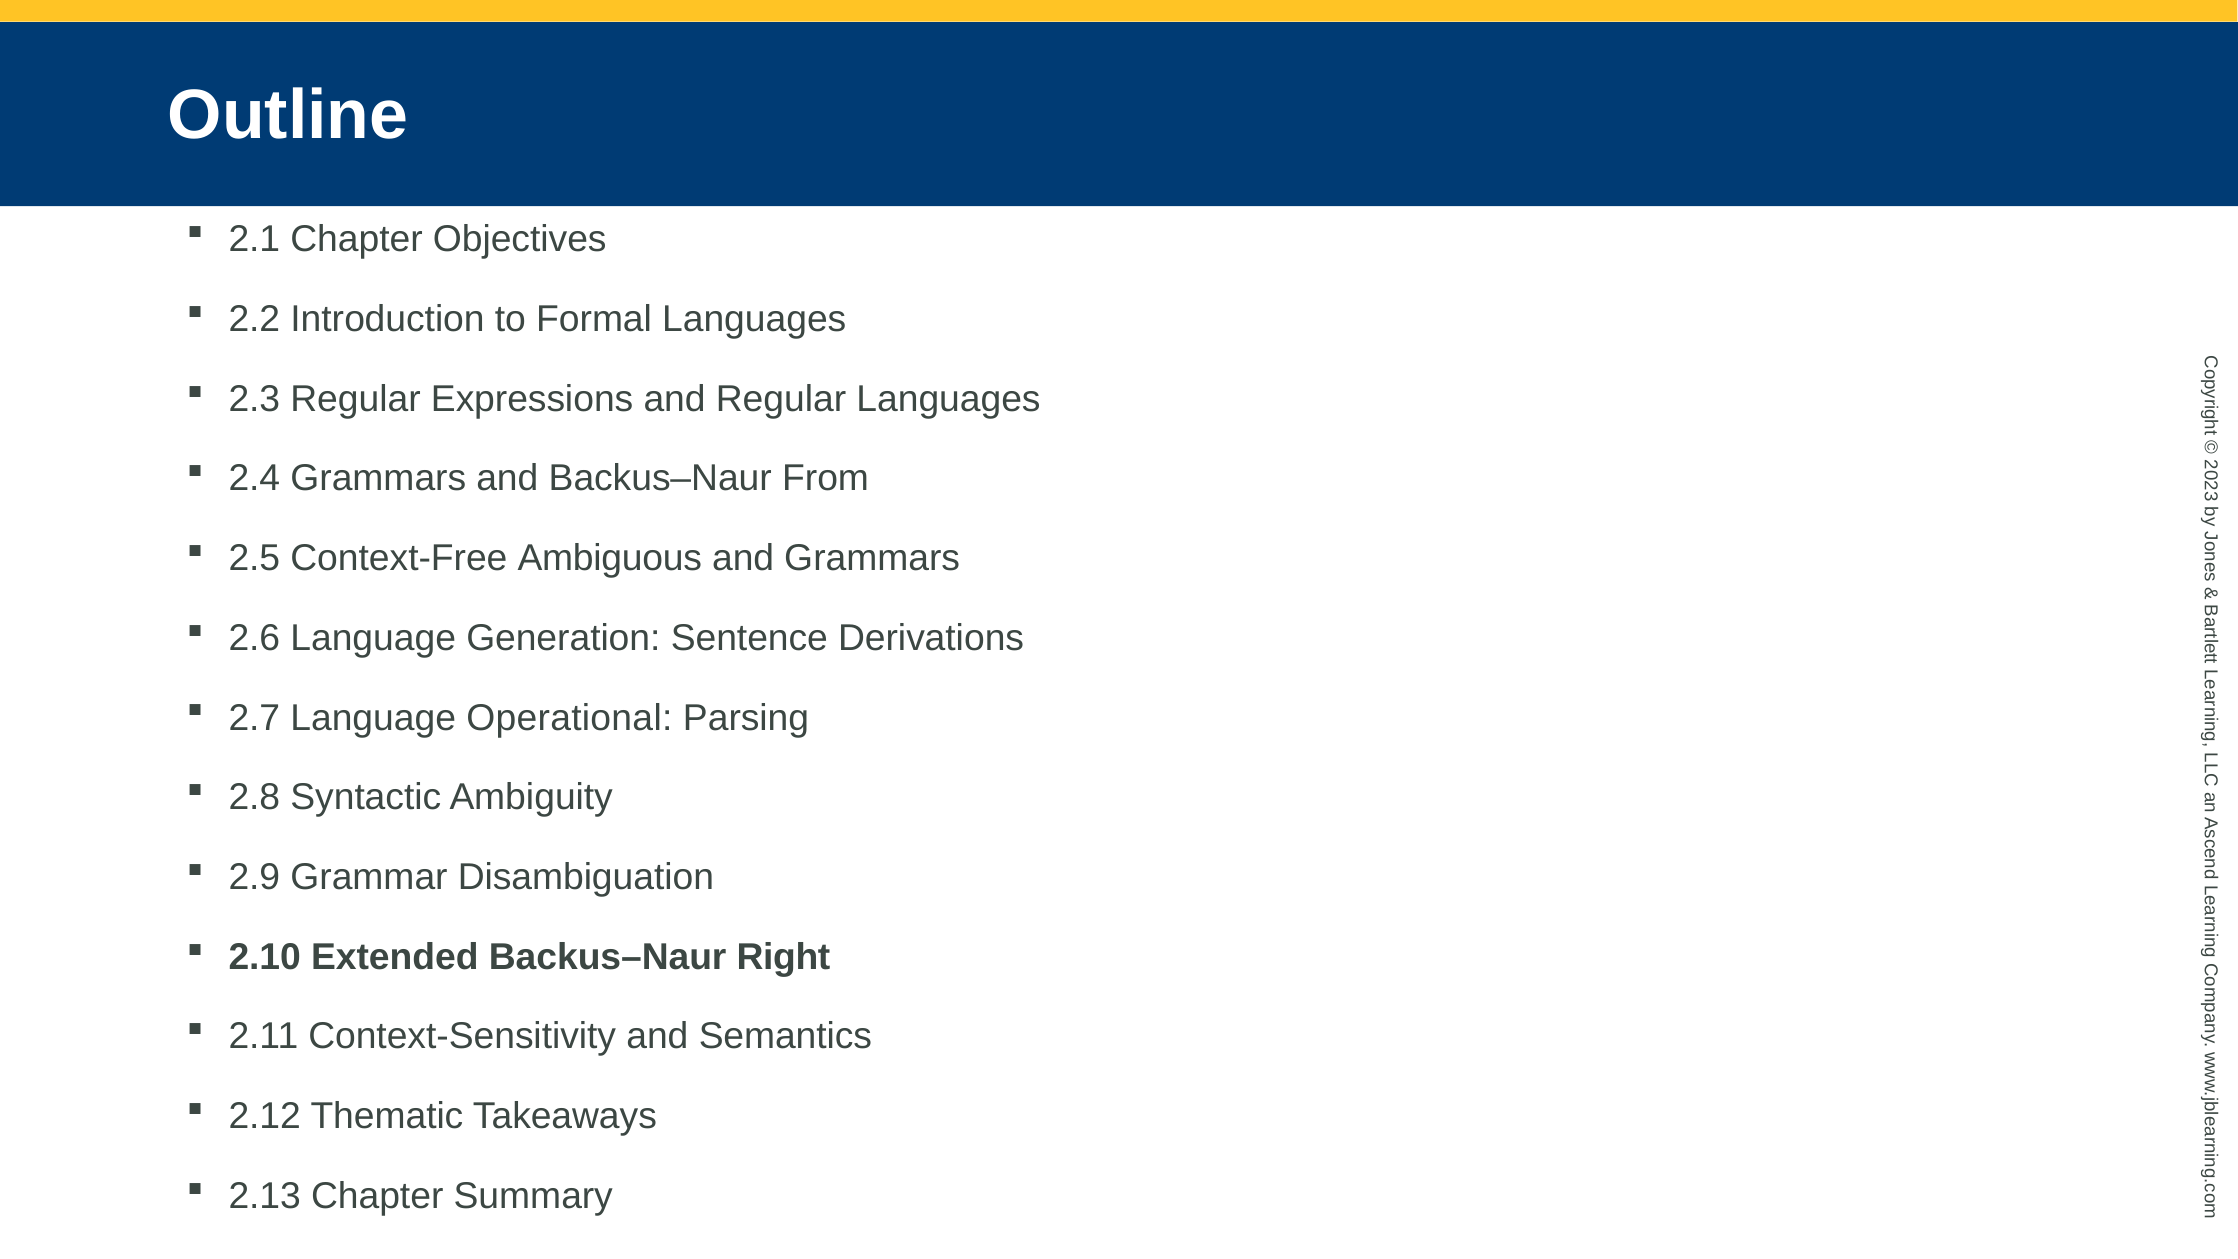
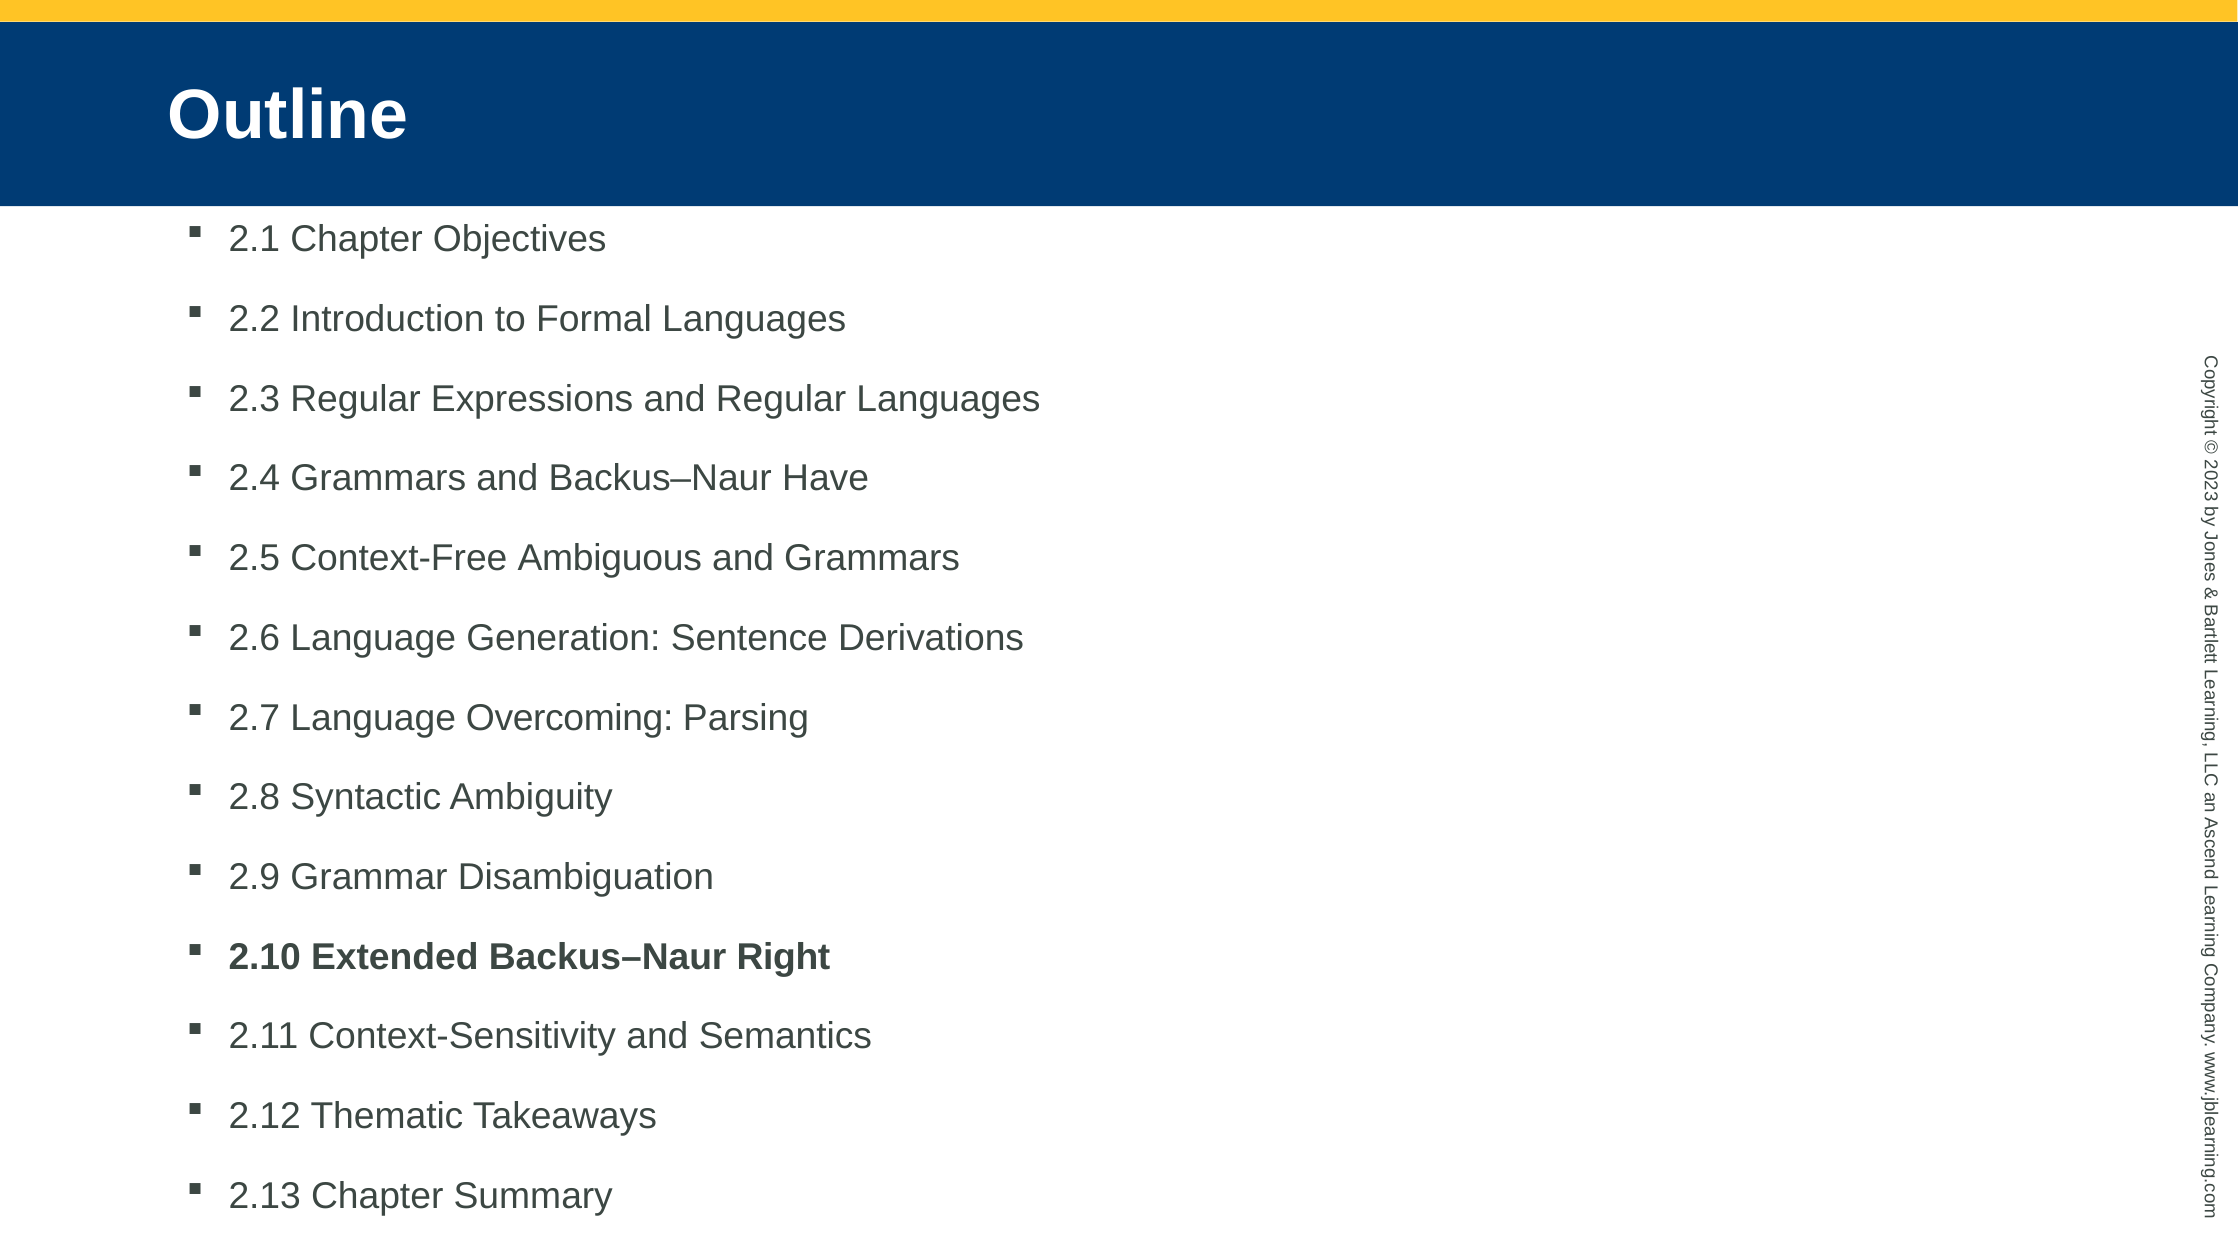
From: From -> Have
Operational: Operational -> Overcoming
